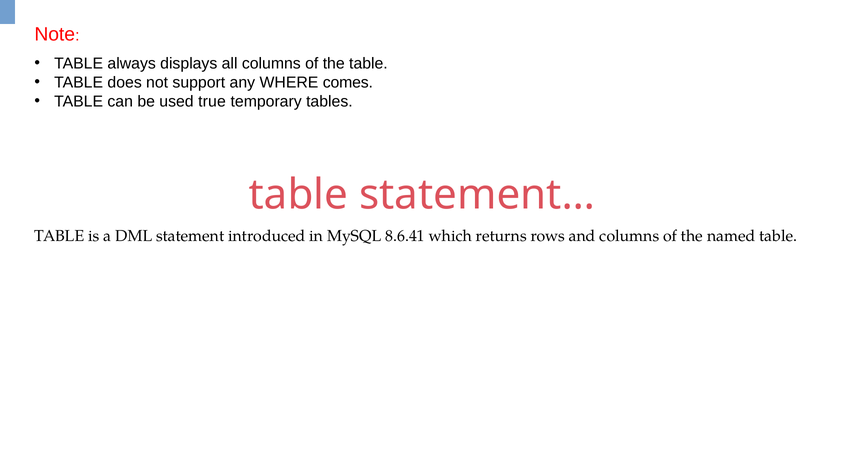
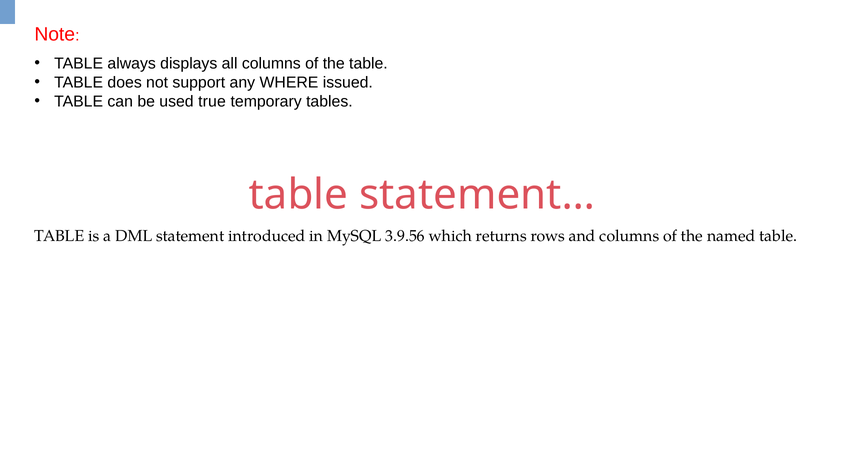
comes: comes -> issued
8.6.41: 8.6.41 -> 3.9.56
